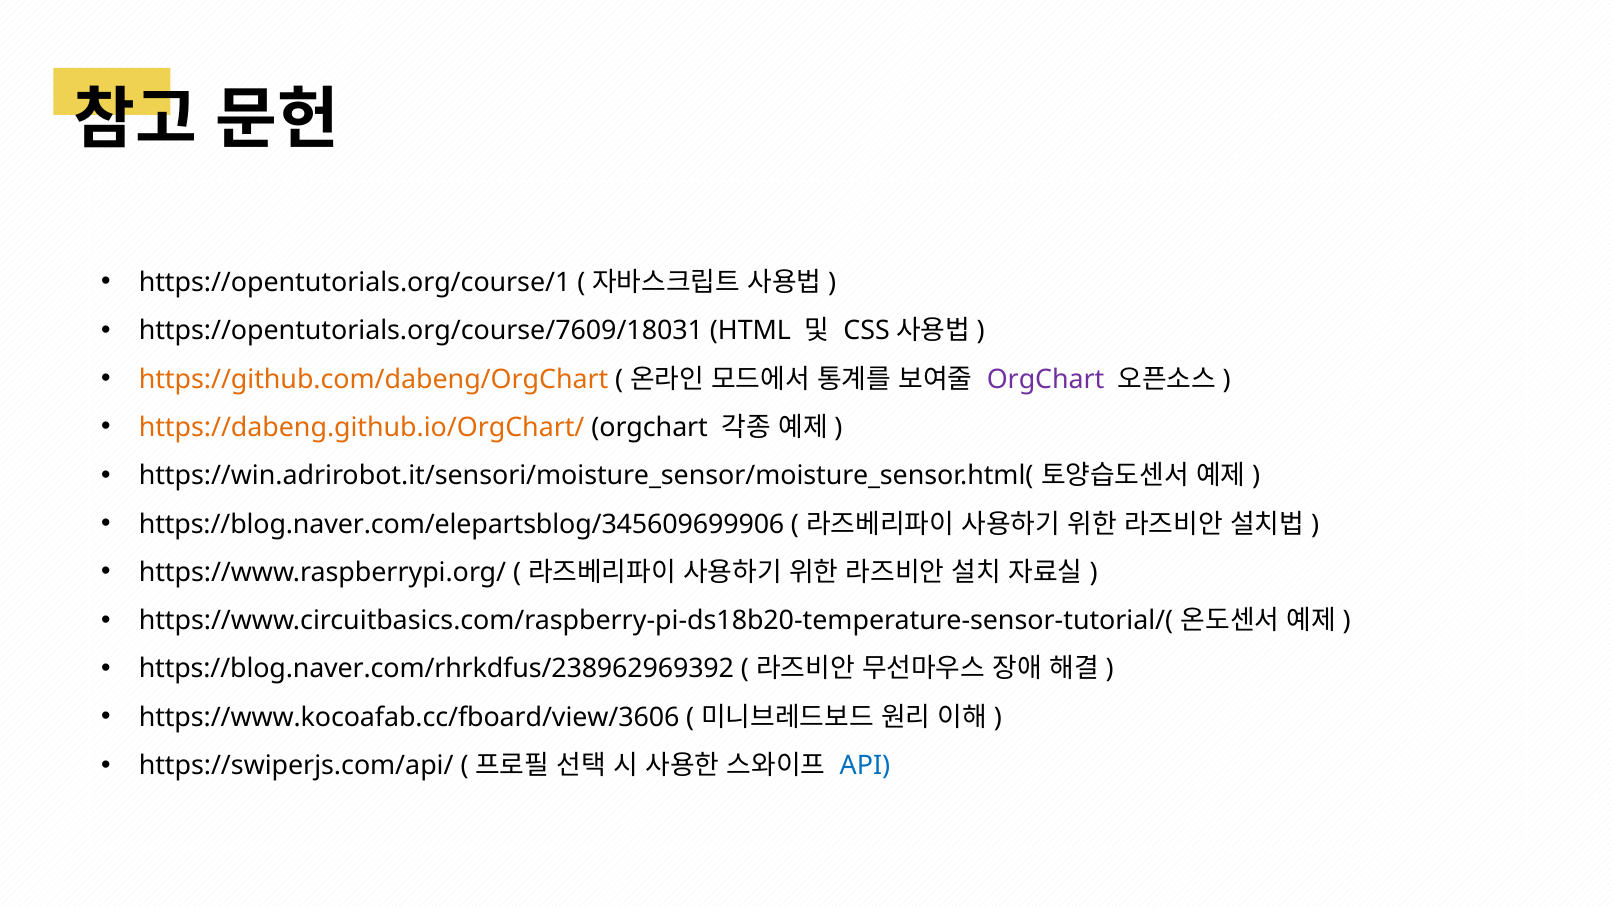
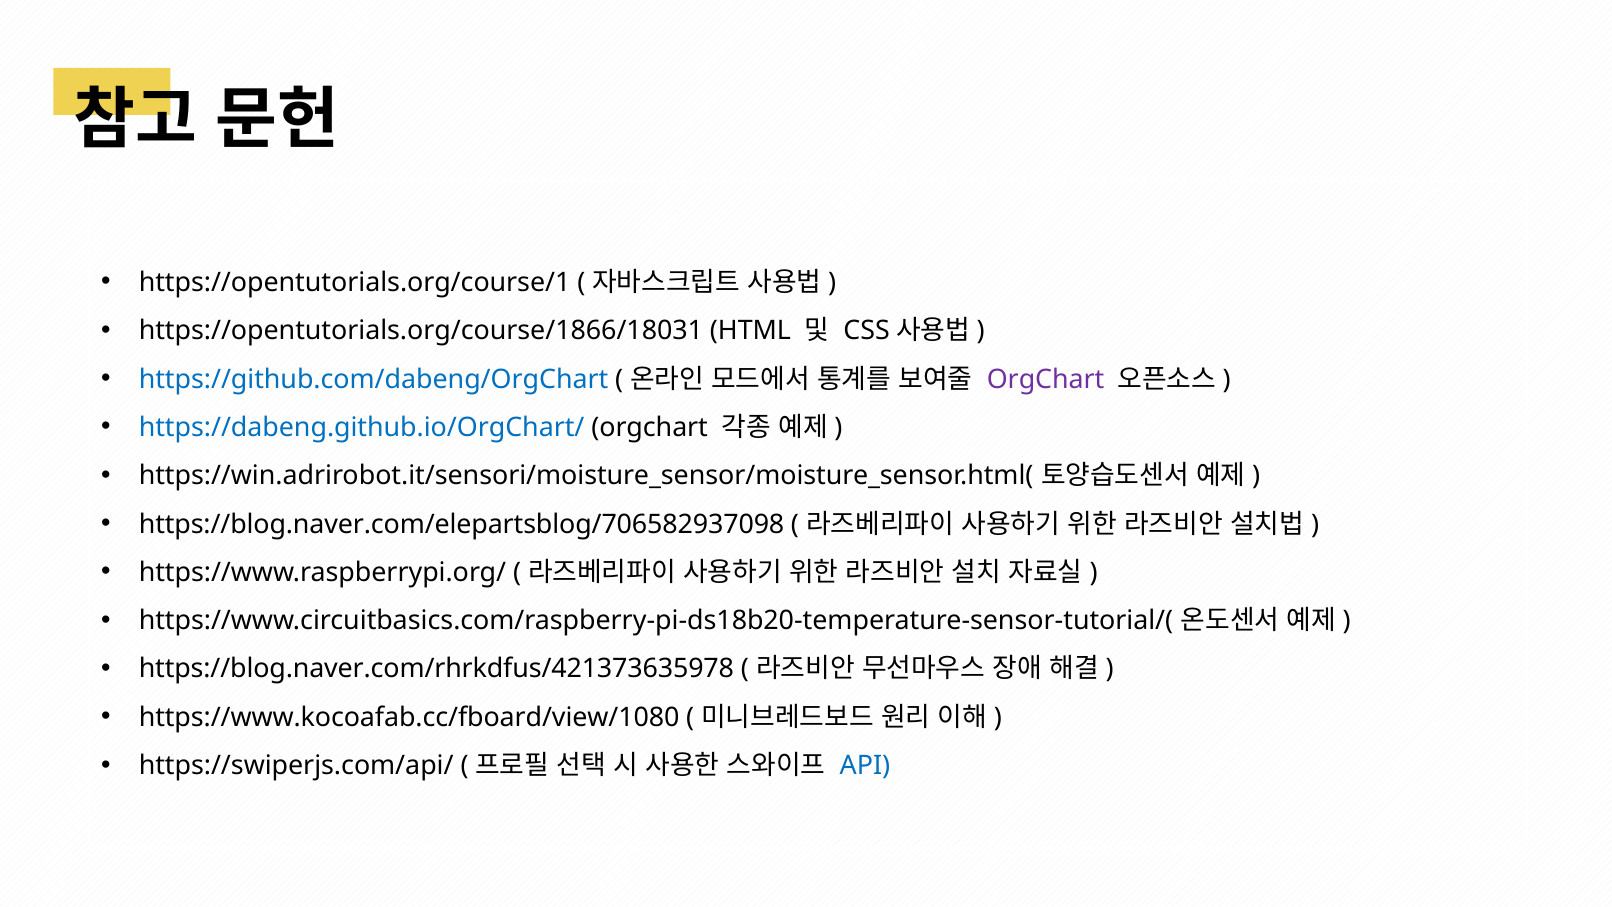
https://opentutorials.org/course/7609/18031: https://opentutorials.org/course/7609/18031 -> https://opentutorials.org/course/1866/18031
https://github.com/dabeng/OrgChart colour: orange -> blue
https://dabeng.github.io/OrgChart/ colour: orange -> blue
https://blog.naver.com/elepartsblog/345609699906: https://blog.naver.com/elepartsblog/345609699906 -> https://blog.naver.com/elepartsblog/706582937098
https://blog.naver.com/rhrkdfus/238962969392: https://blog.naver.com/rhrkdfus/238962969392 -> https://blog.naver.com/rhrkdfus/421373635978
https://www.kocoafab.cc/fboard/view/3606: https://www.kocoafab.cc/fboard/view/3606 -> https://www.kocoafab.cc/fboard/view/1080
